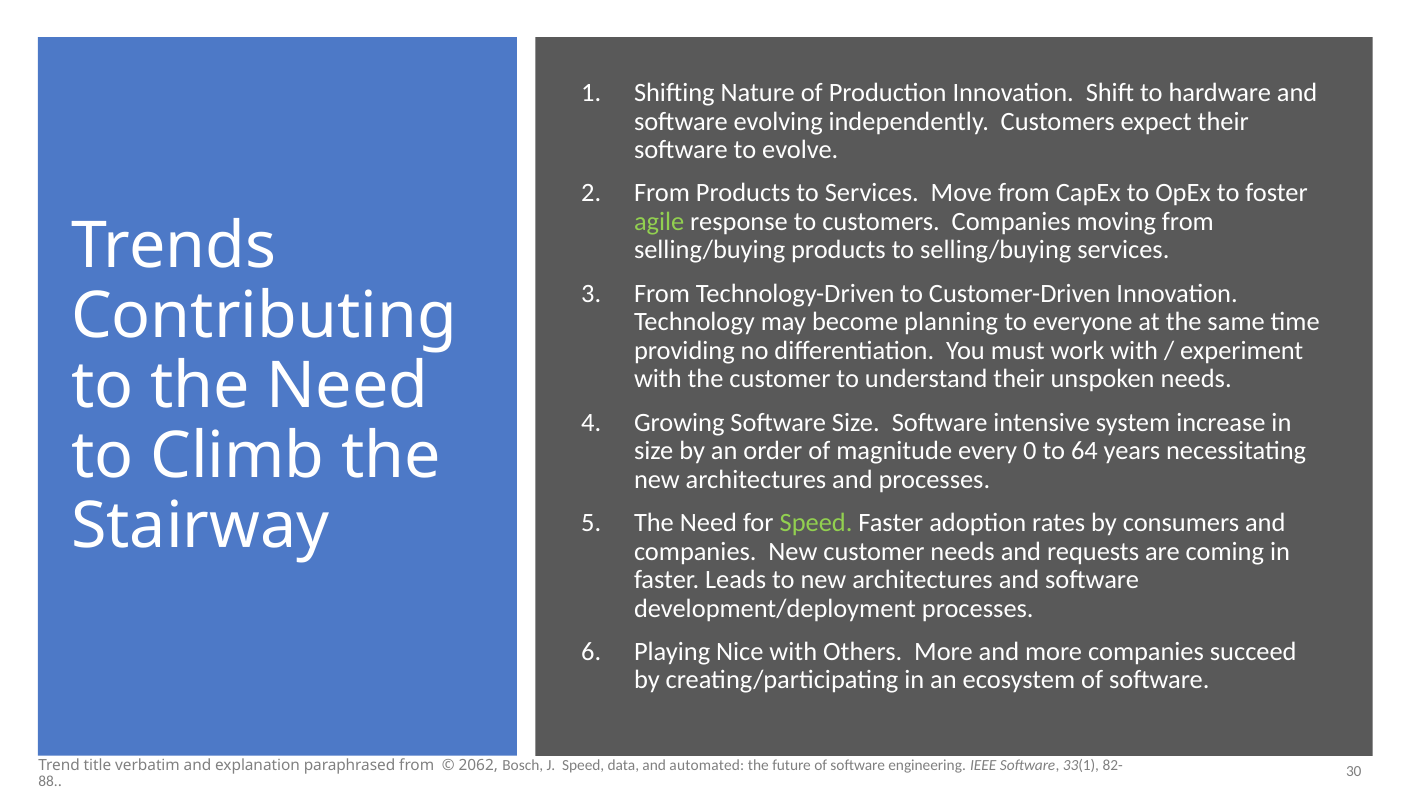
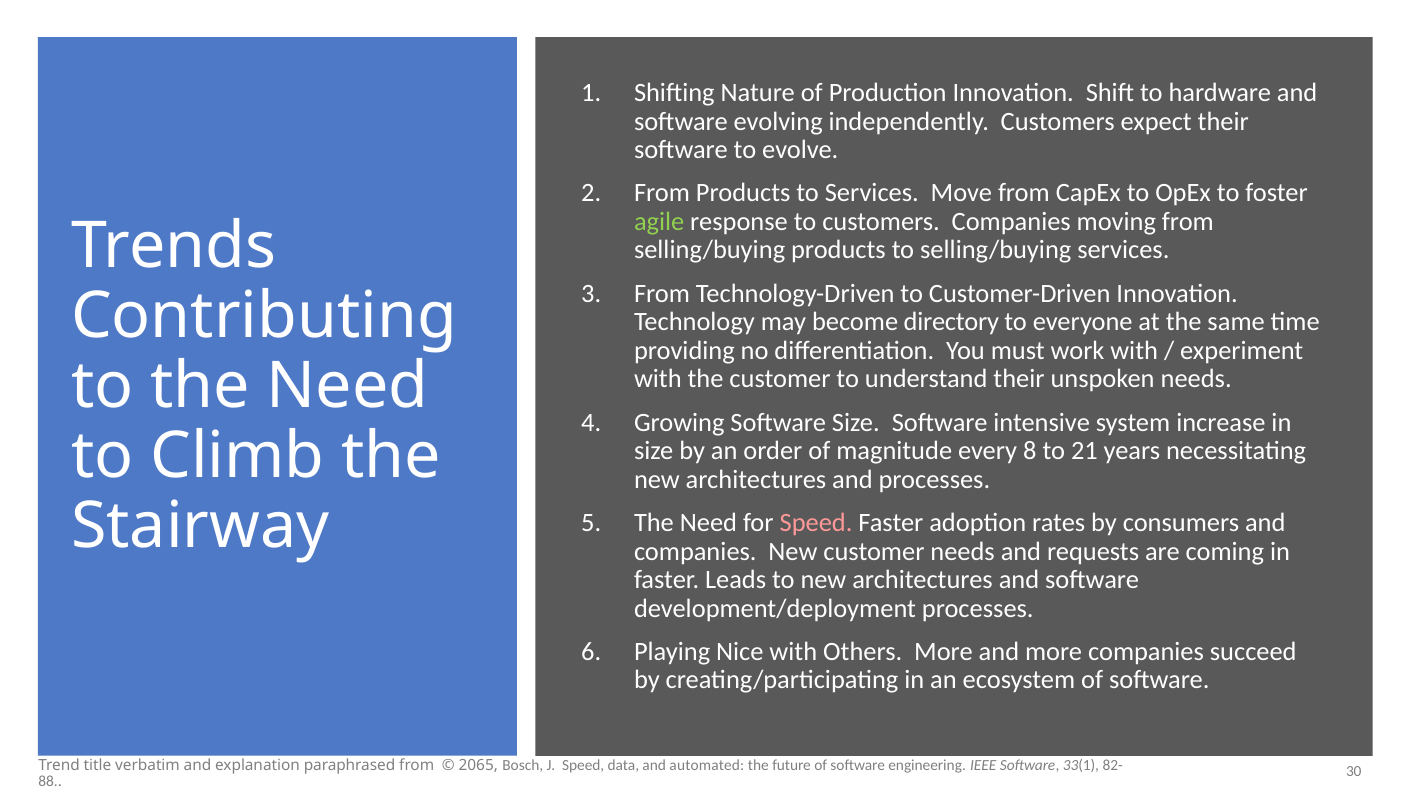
planning: planning -> directory
0: 0 -> 8
64: 64 -> 21
Speed at (816, 523) colour: light green -> pink
2062: 2062 -> 2065
